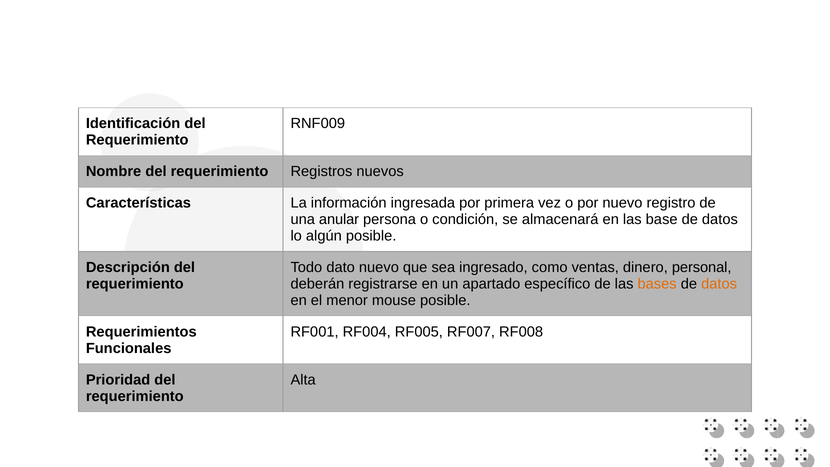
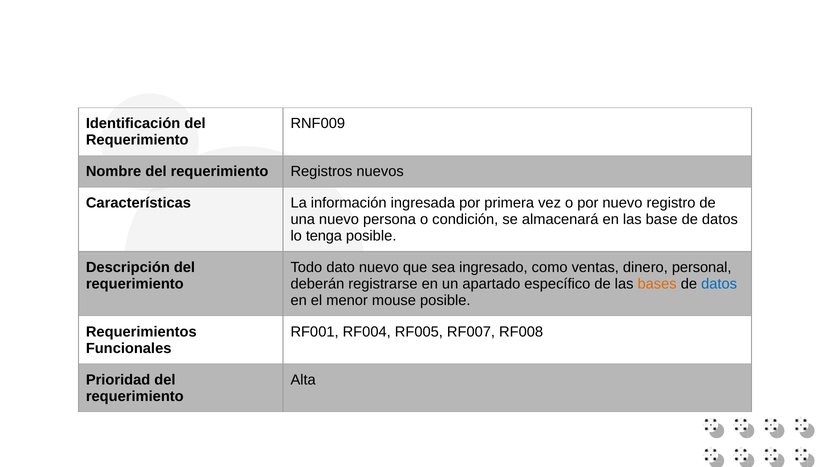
una anular: anular -> nuevo
algún: algún -> tenga
datos at (719, 284) colour: orange -> blue
